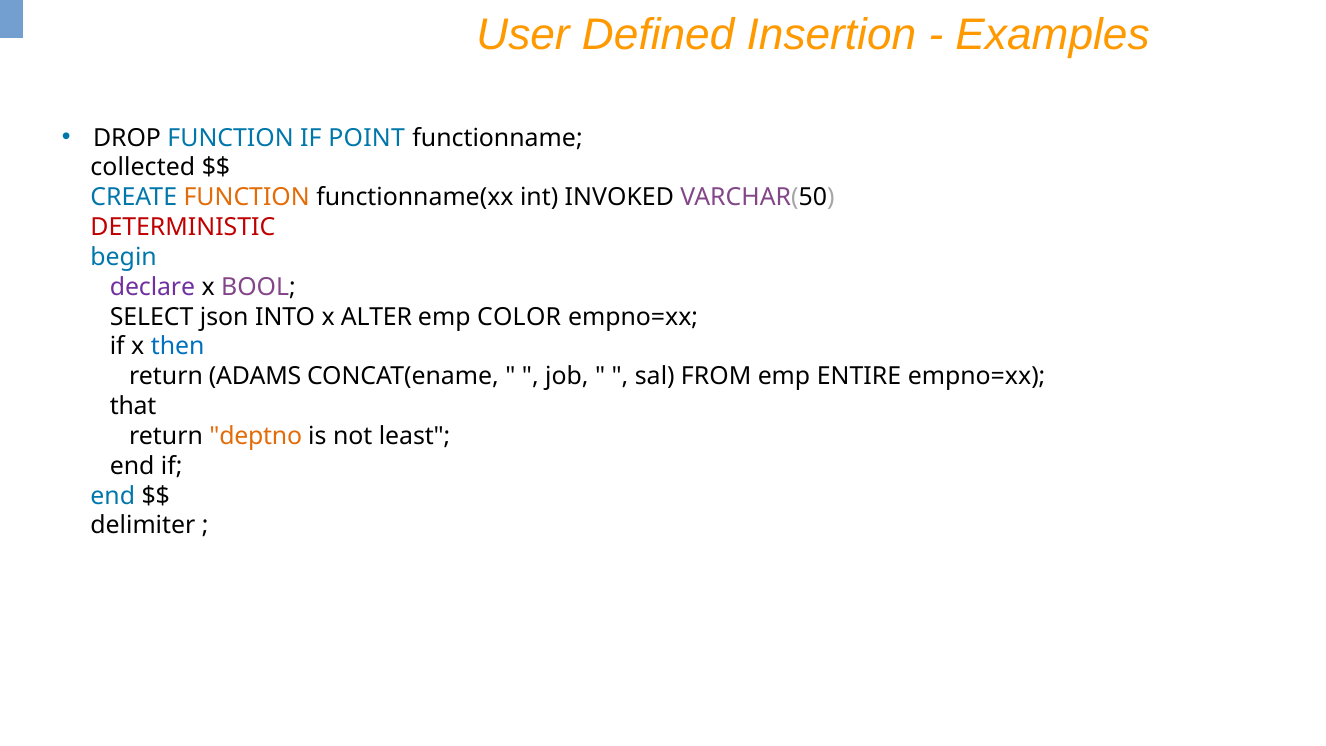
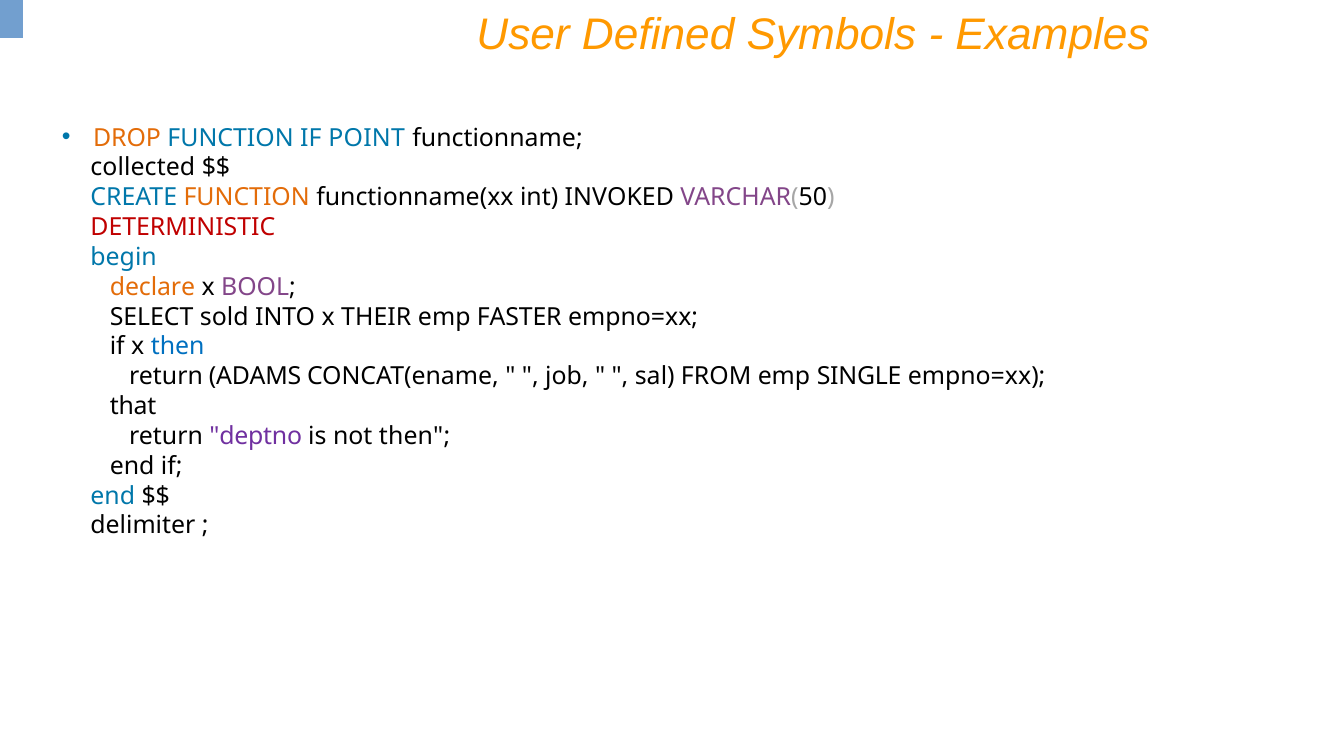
Insertion: Insertion -> Symbols
DROP colour: black -> orange
declare colour: purple -> orange
json: json -> sold
ALTER: ALTER -> THEIR
COLOR: COLOR -> FASTER
ENTIRE: ENTIRE -> SINGLE
deptno colour: orange -> purple
not least: least -> then
